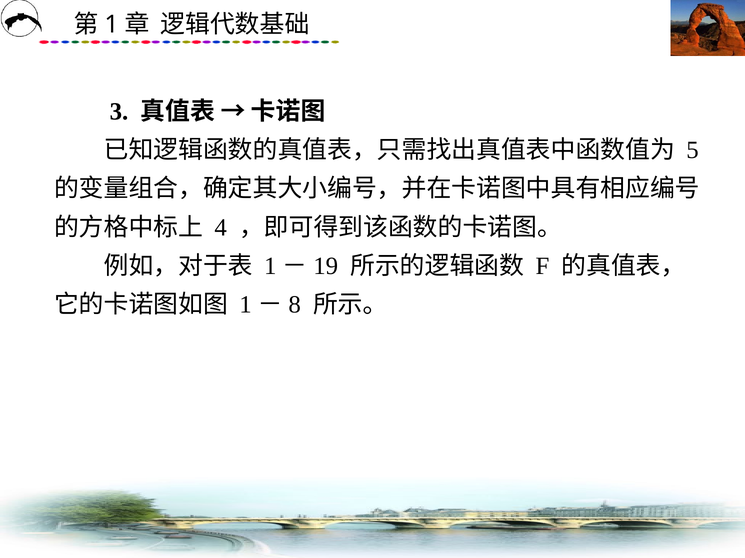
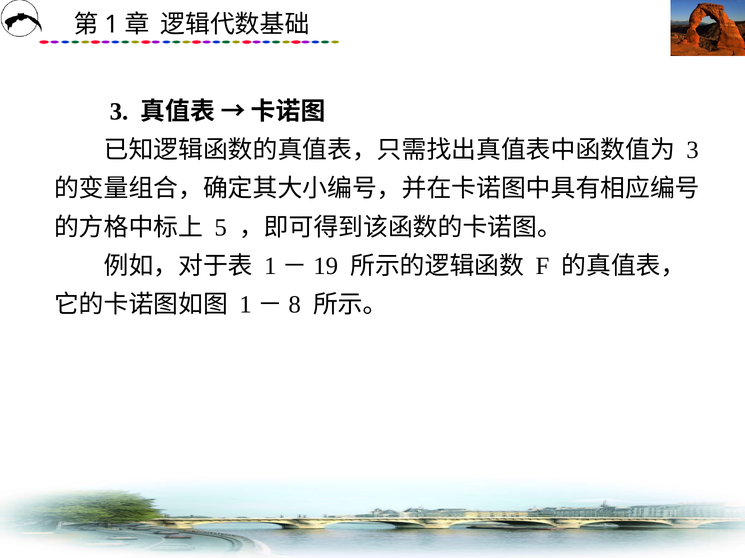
5 at (692, 150): 5 -> 3
4: 4 -> 5
